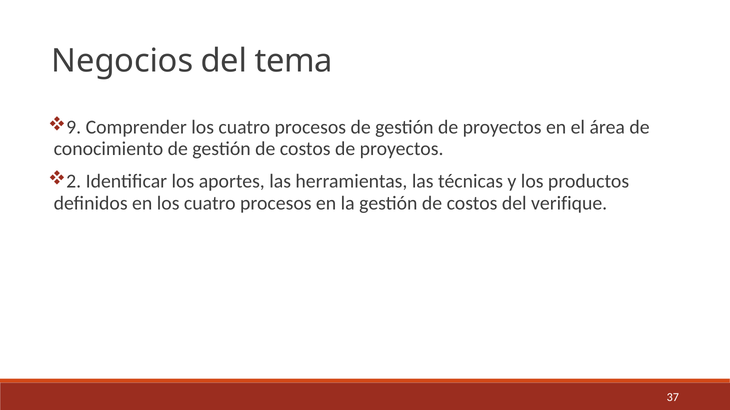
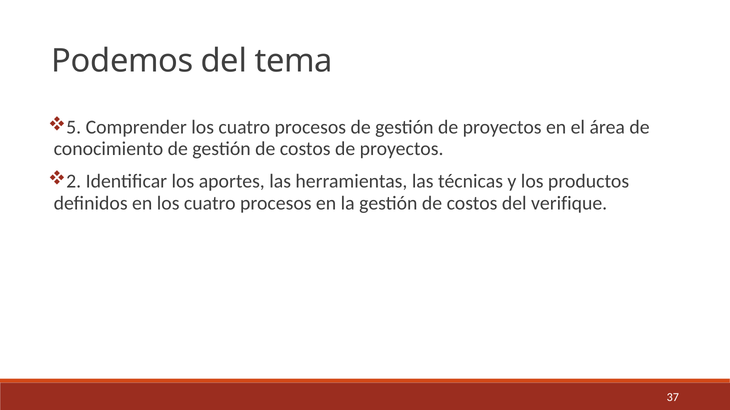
Negocios: Negocios -> Podemos
9: 9 -> 5
